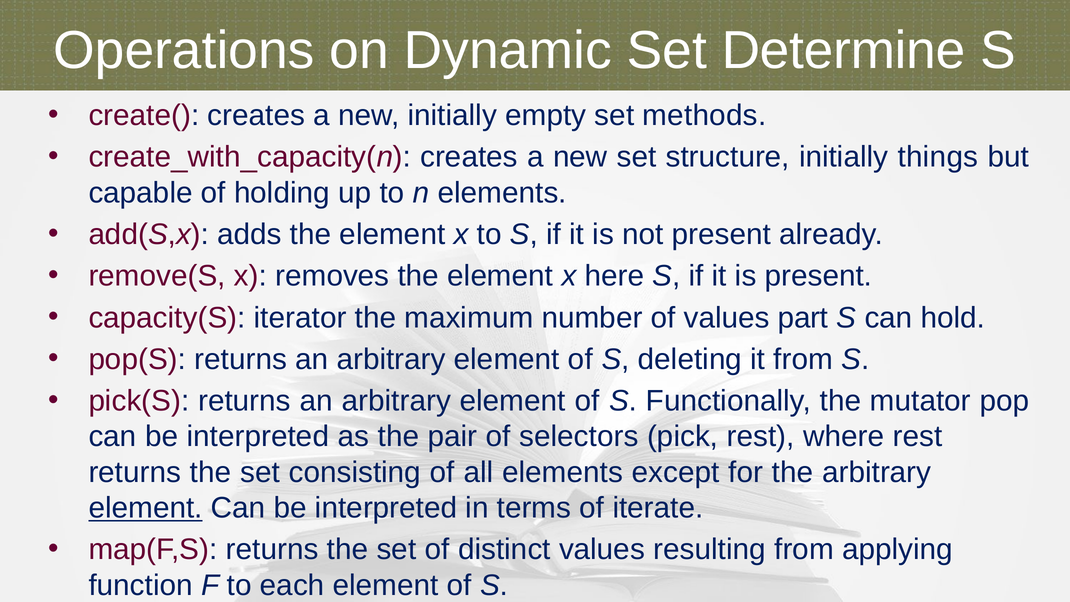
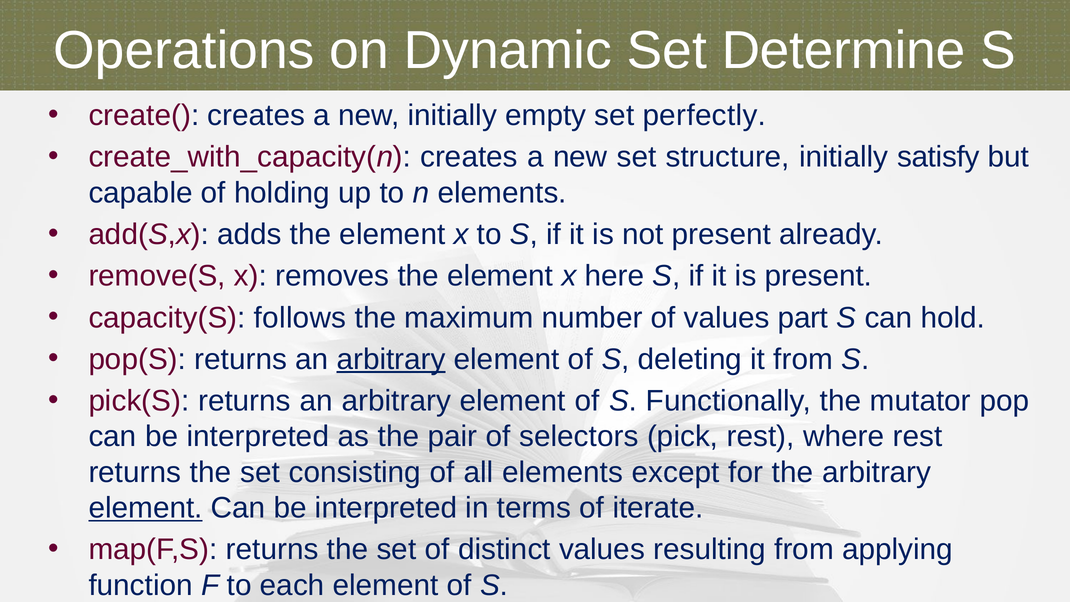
methods: methods -> perfectly
things: things -> satisfy
iterator: iterator -> follows
arbitrary at (391, 359) underline: none -> present
